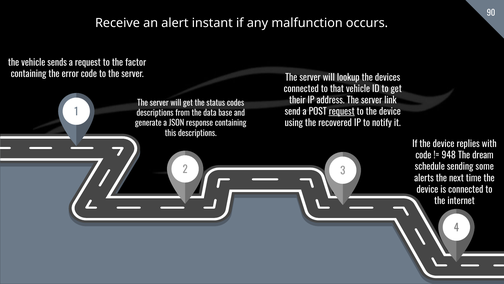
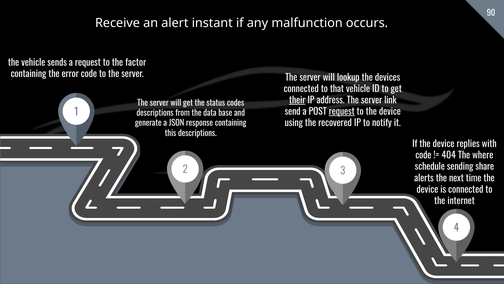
their underline: none -> present
948: 948 -> 404
dream: dream -> where
some: some -> share
